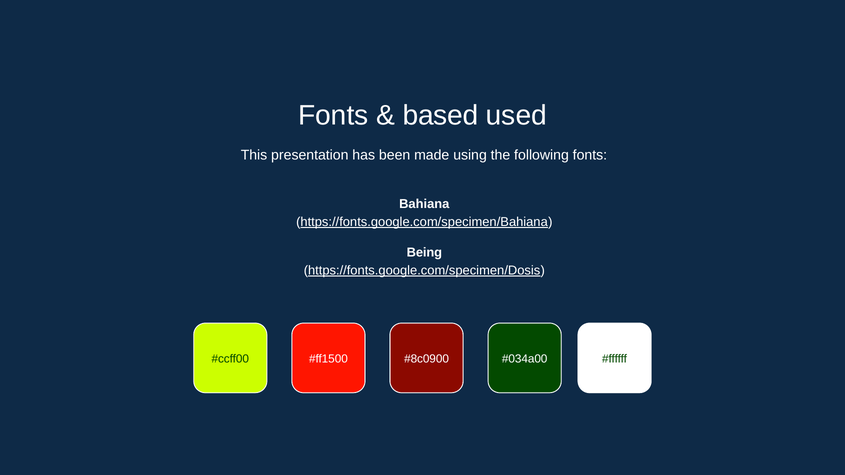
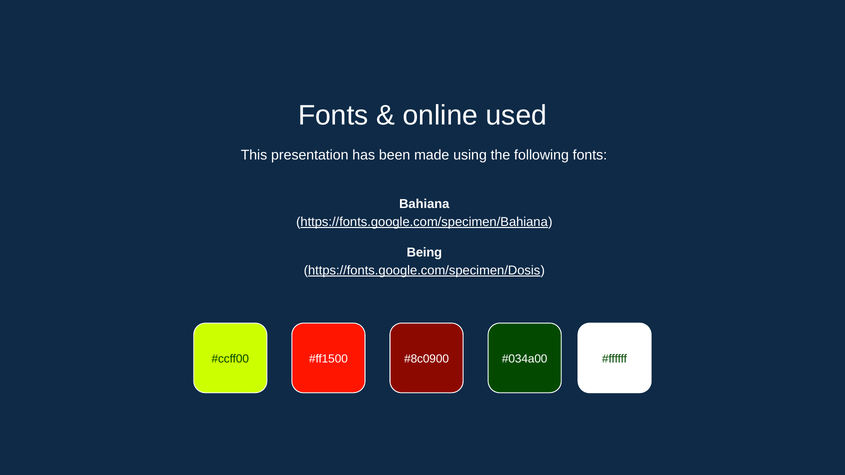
based: based -> online
